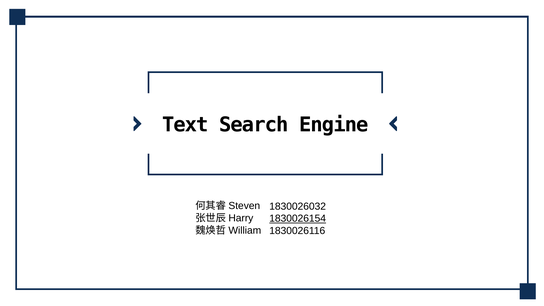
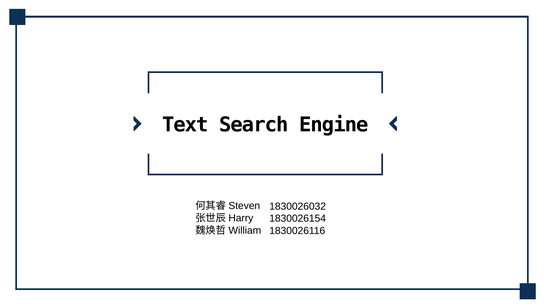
1830026154 underline: present -> none
